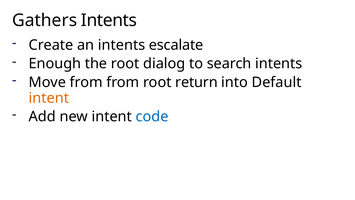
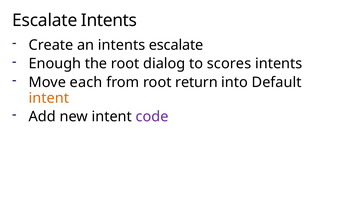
Gathers at (45, 20): Gathers -> Escalate
search: search -> scores
Move from: from -> each
code colour: blue -> purple
